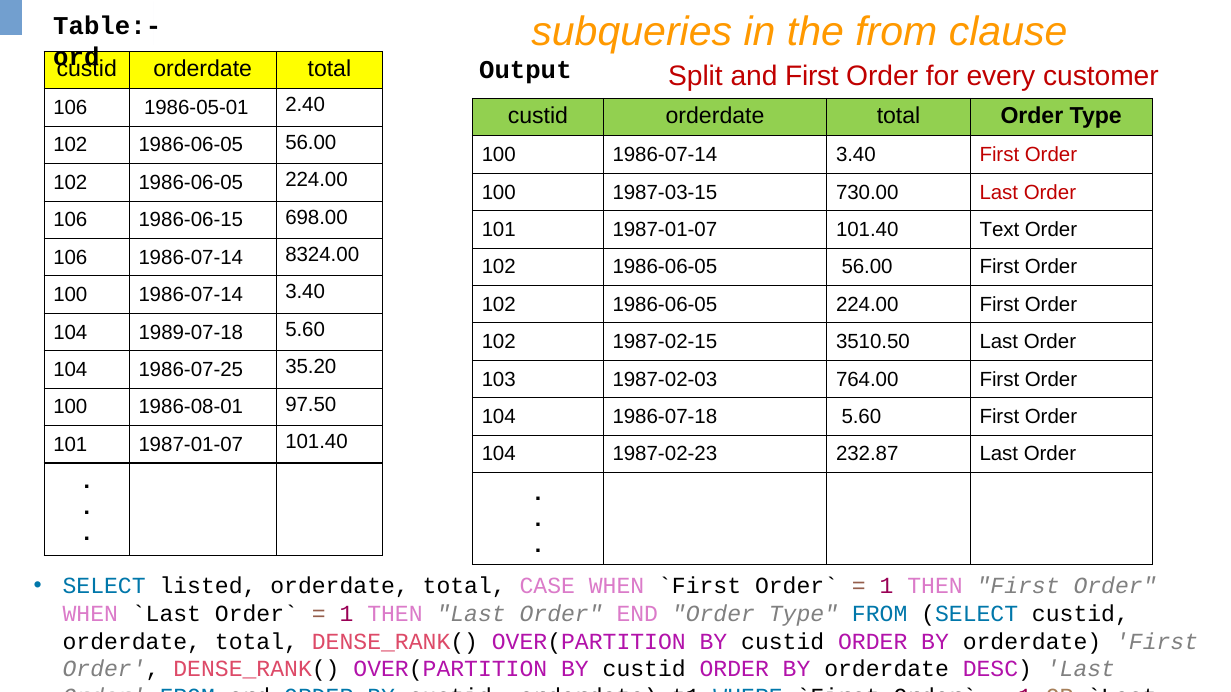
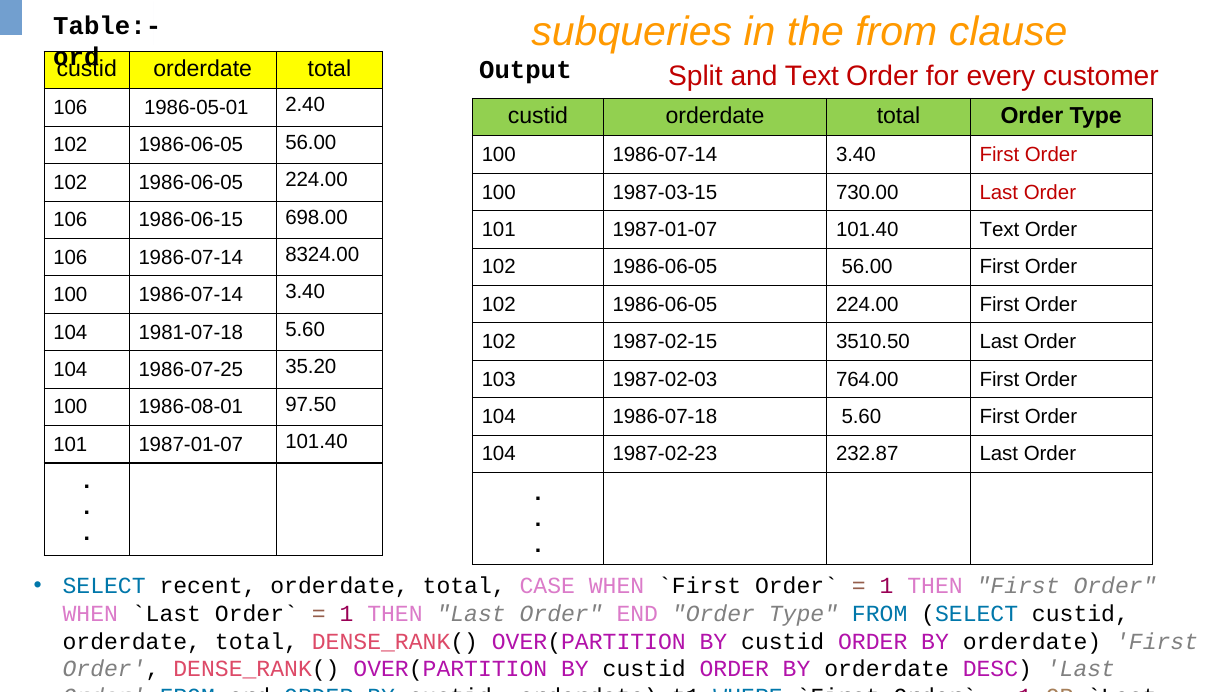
and First: First -> Text
1989-07-18: 1989-07-18 -> 1981-07-18
listed: listed -> recent
